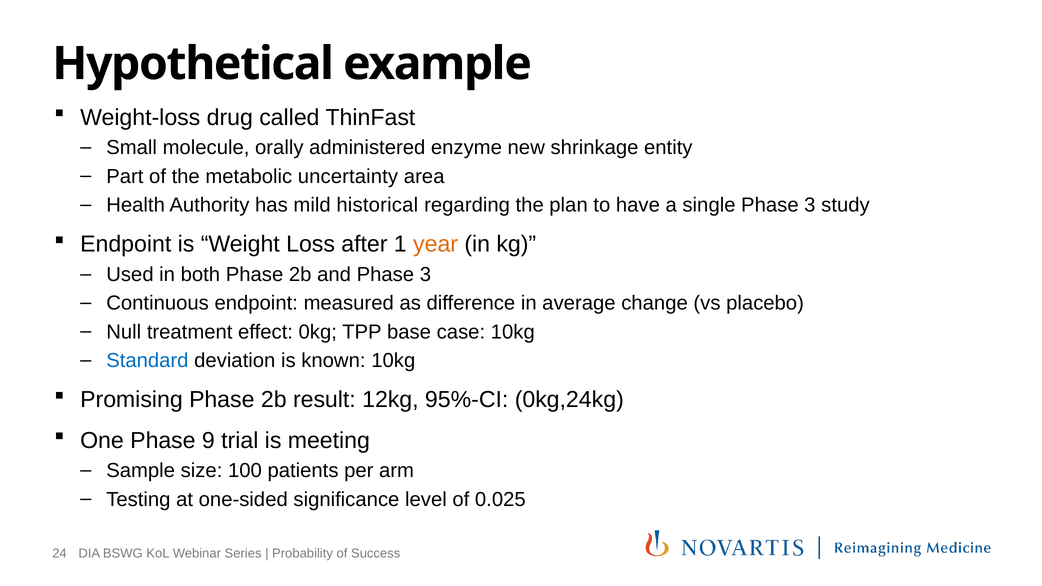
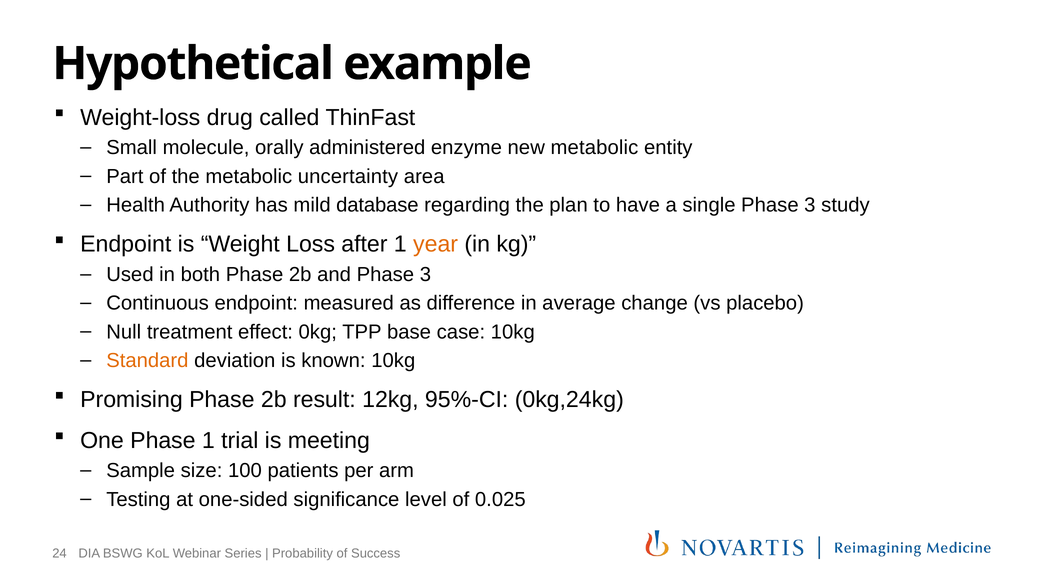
new shrinkage: shrinkage -> metabolic
historical: historical -> database
Standard colour: blue -> orange
Phase 9: 9 -> 1
